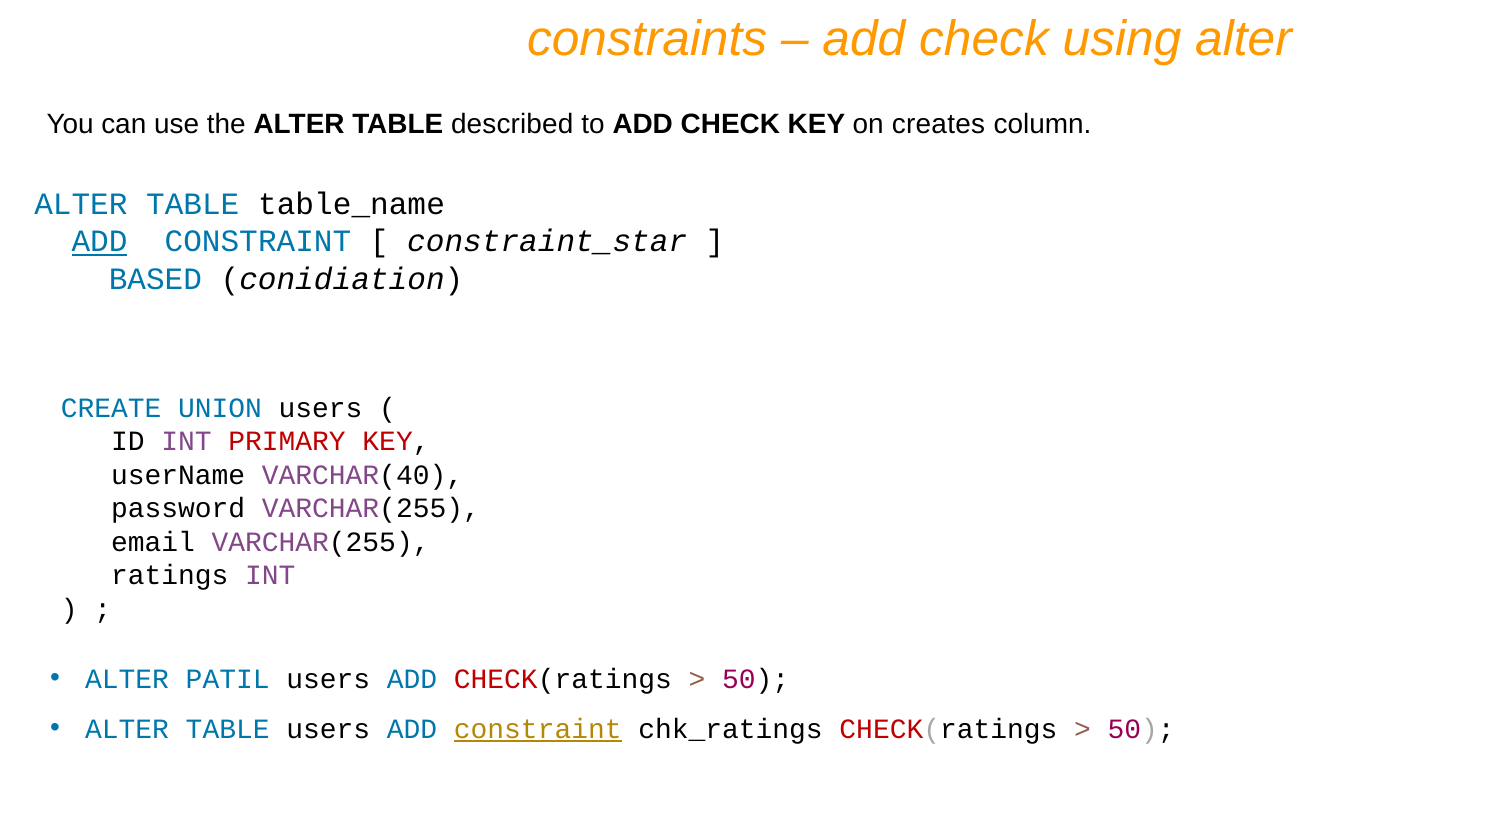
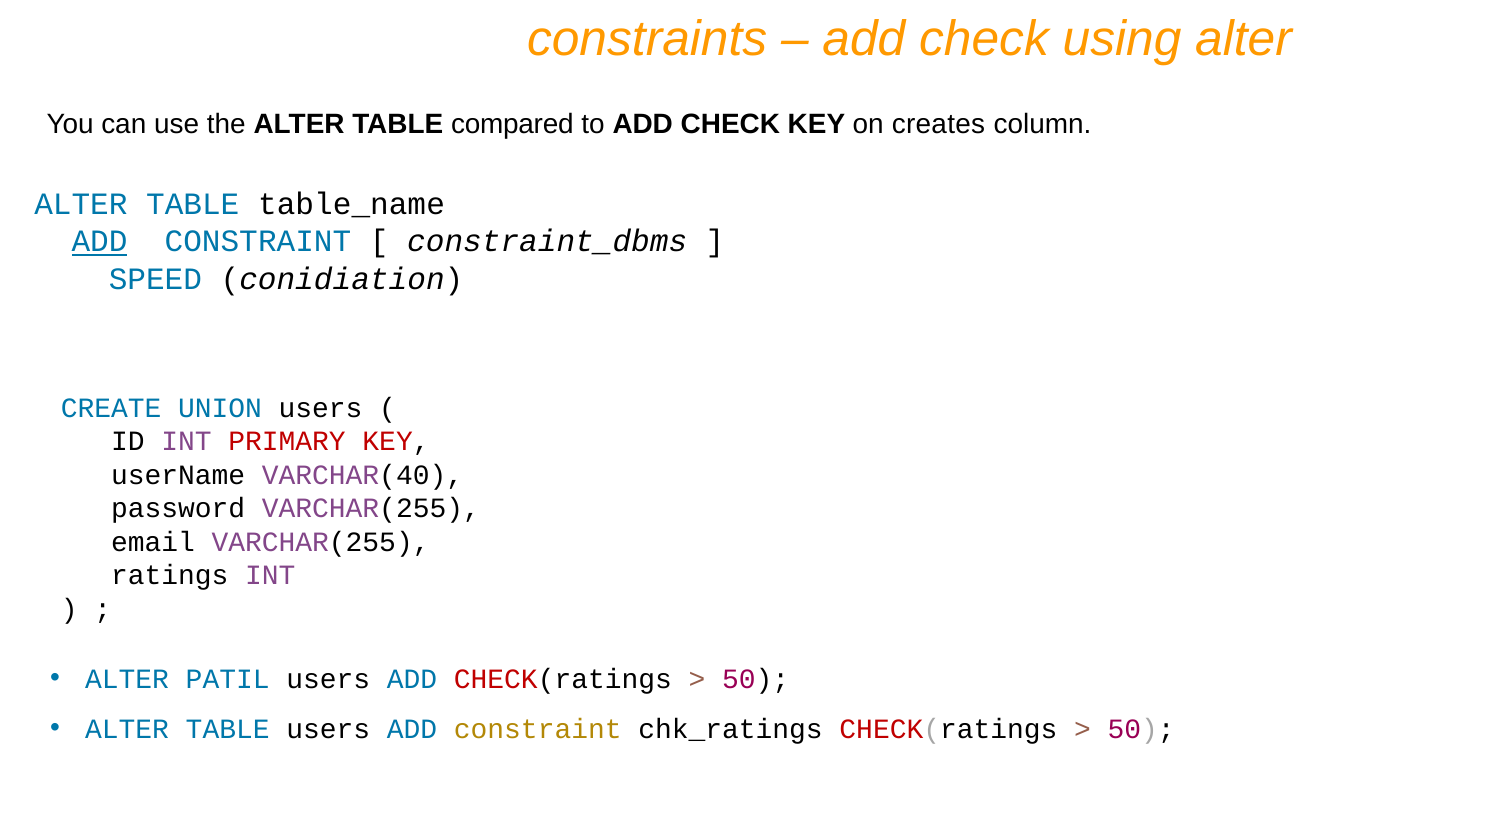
described: described -> compared
constraint_star: constraint_star -> constraint_dbms
BASED: BASED -> SPEED
constraint at (538, 729) underline: present -> none
